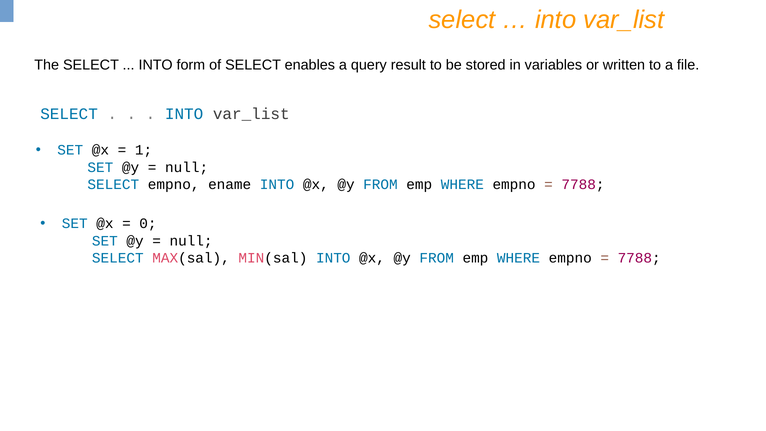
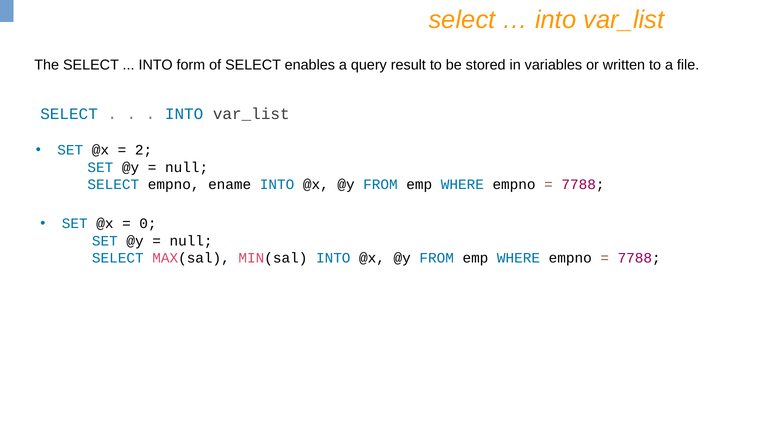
1: 1 -> 2
